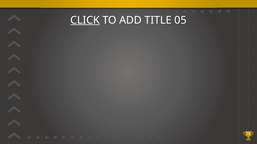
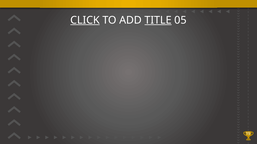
TITLE underline: none -> present
